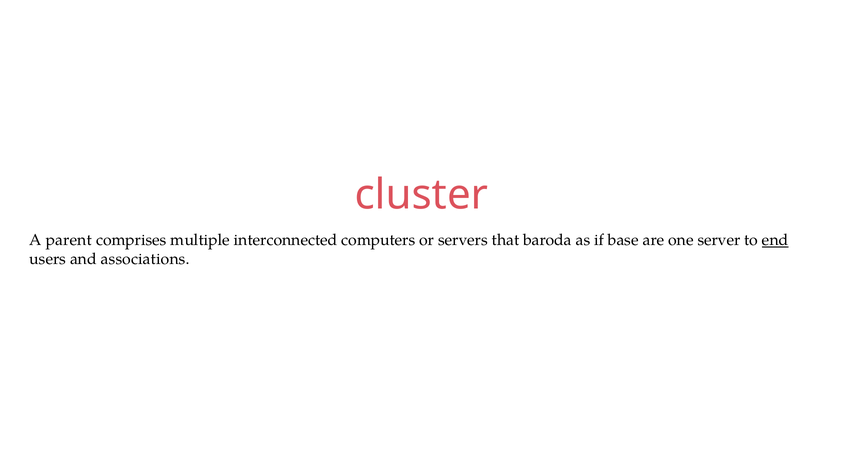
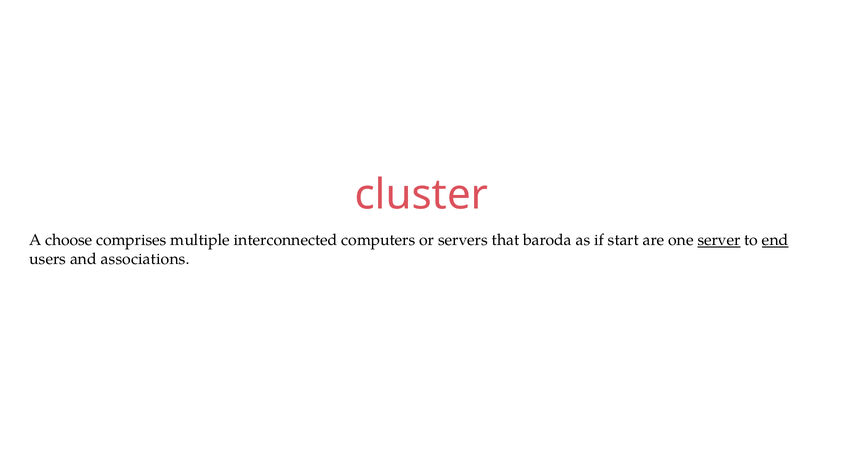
parent: parent -> choose
base: base -> start
server underline: none -> present
